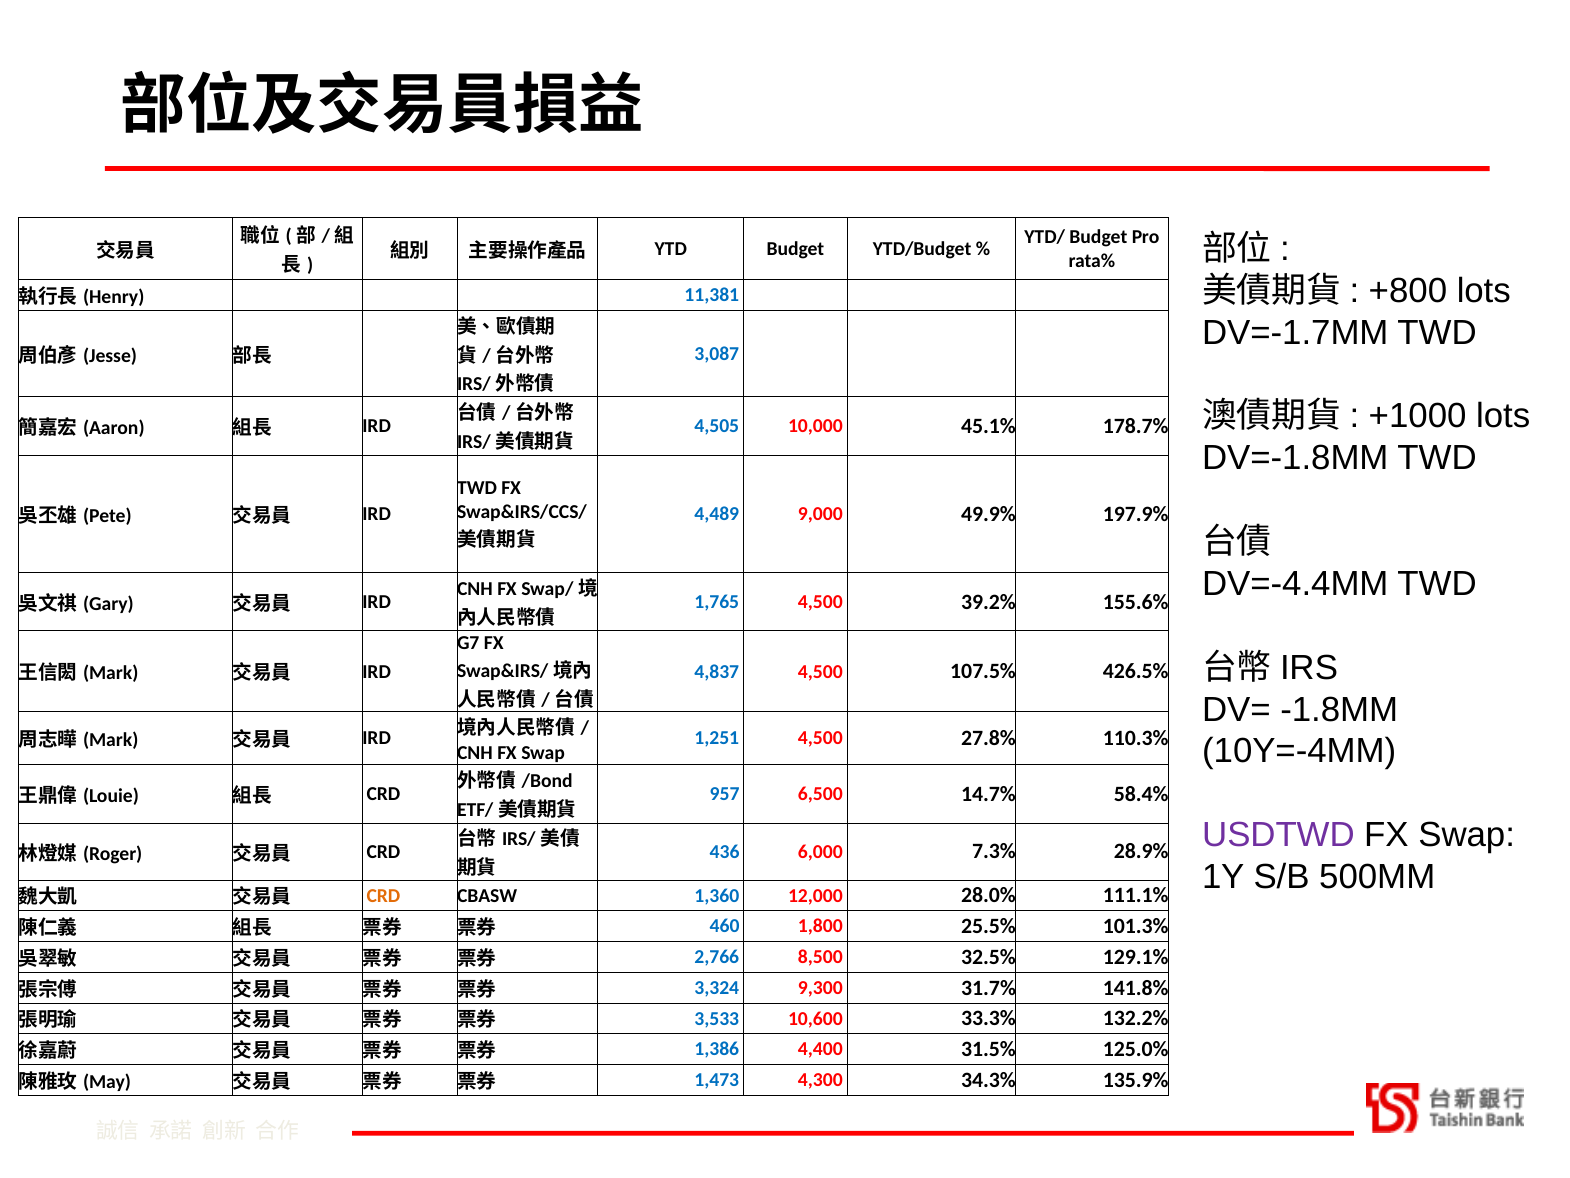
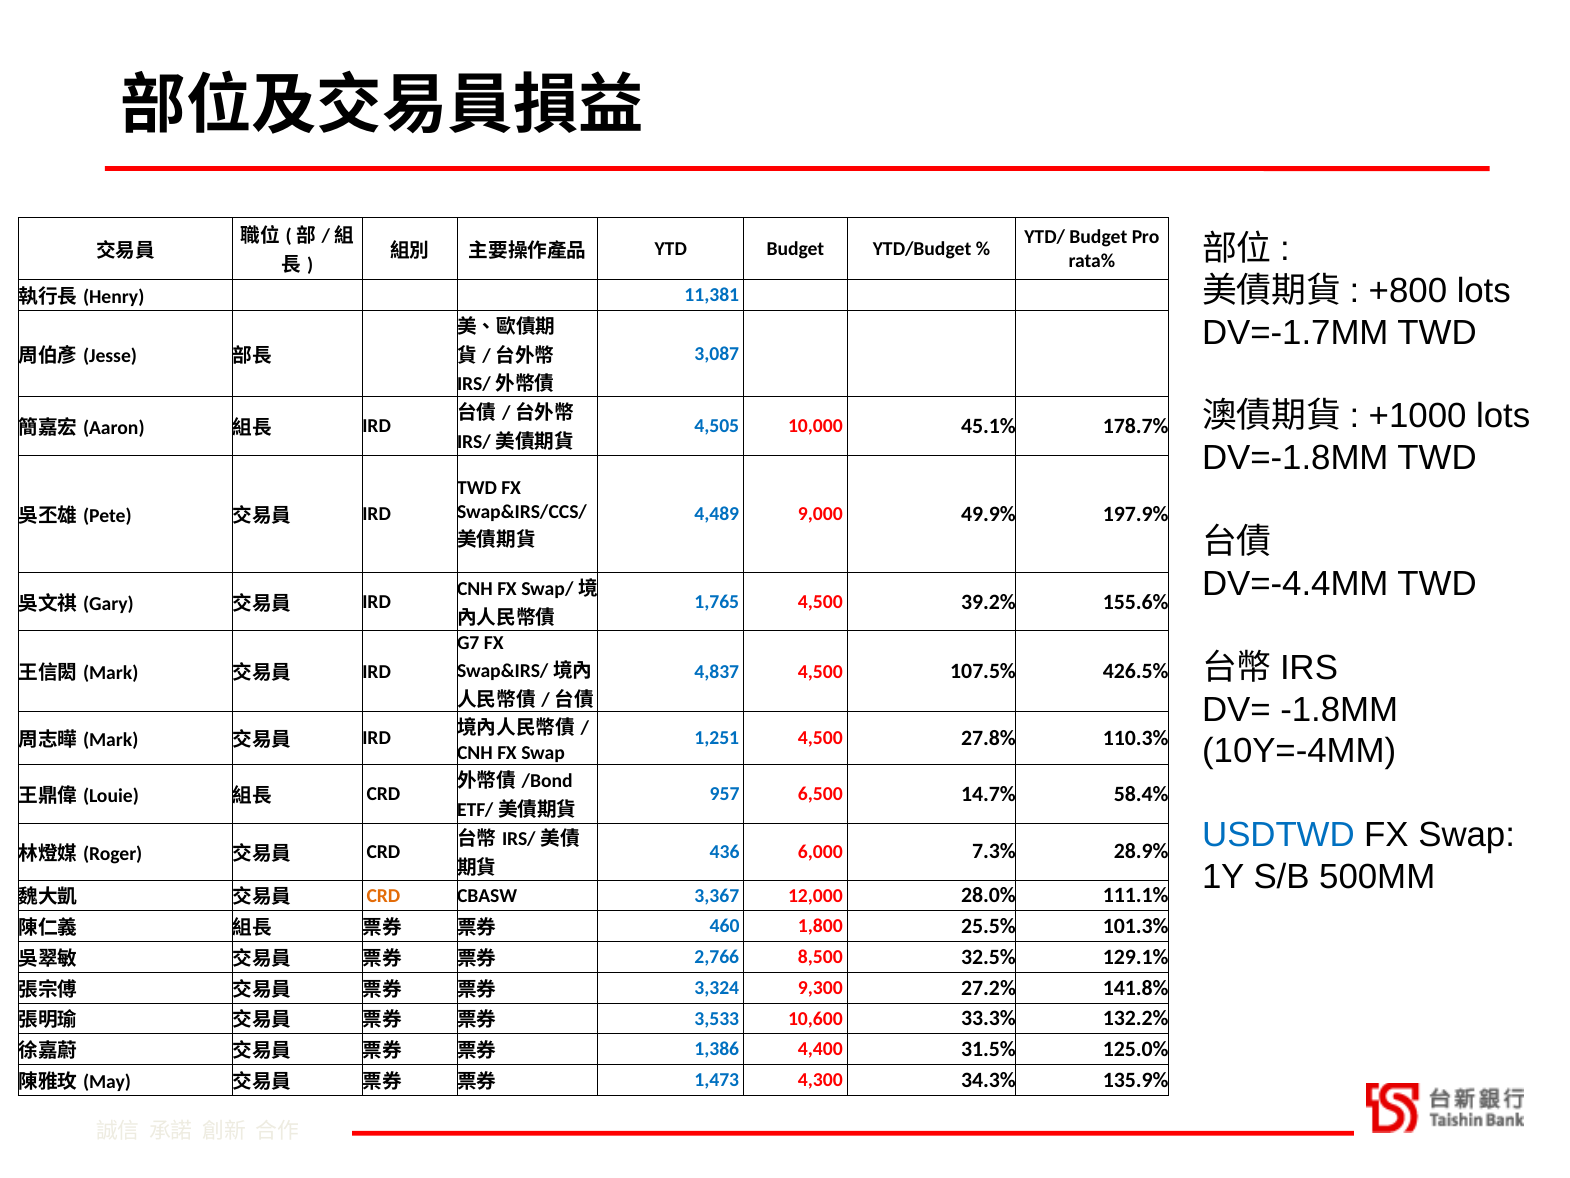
USDTWD colour: purple -> blue
1,360: 1,360 -> 3,367
31.7%: 31.7% -> 27.2%
